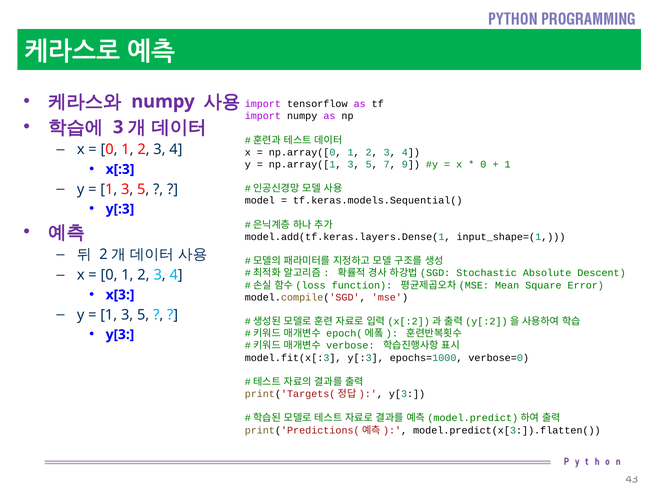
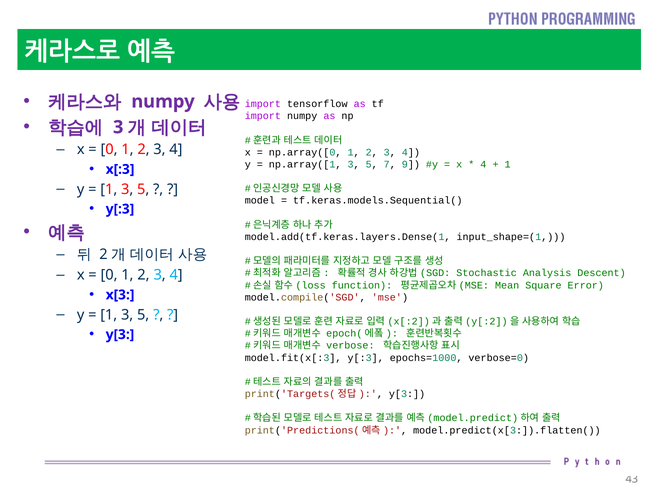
0 at (483, 164): 0 -> 4
Absolute: Absolute -> Analysis
